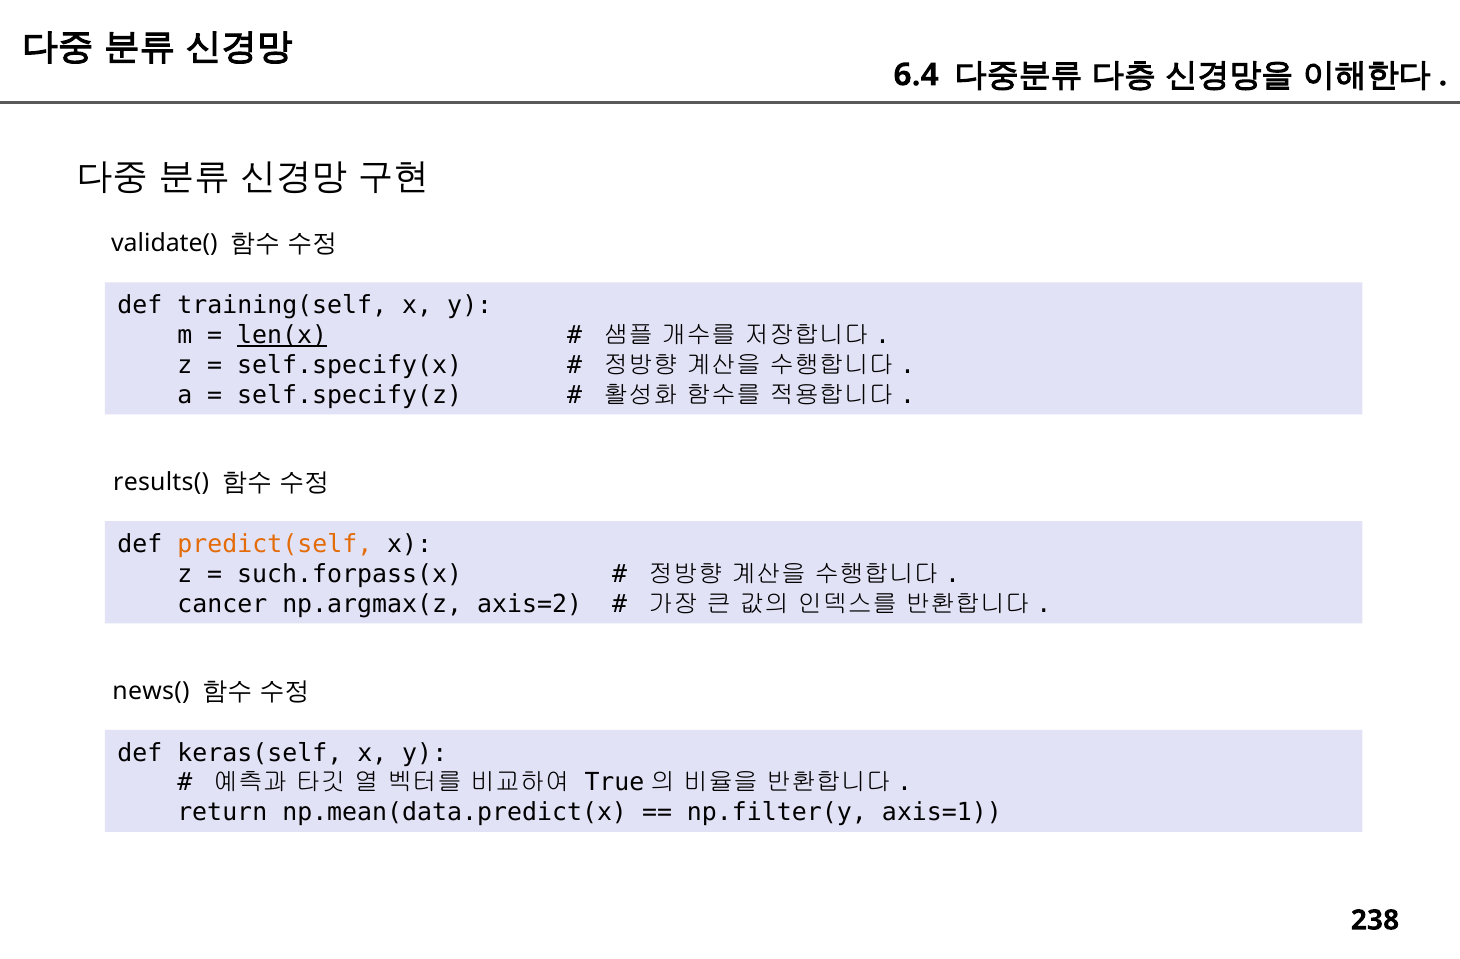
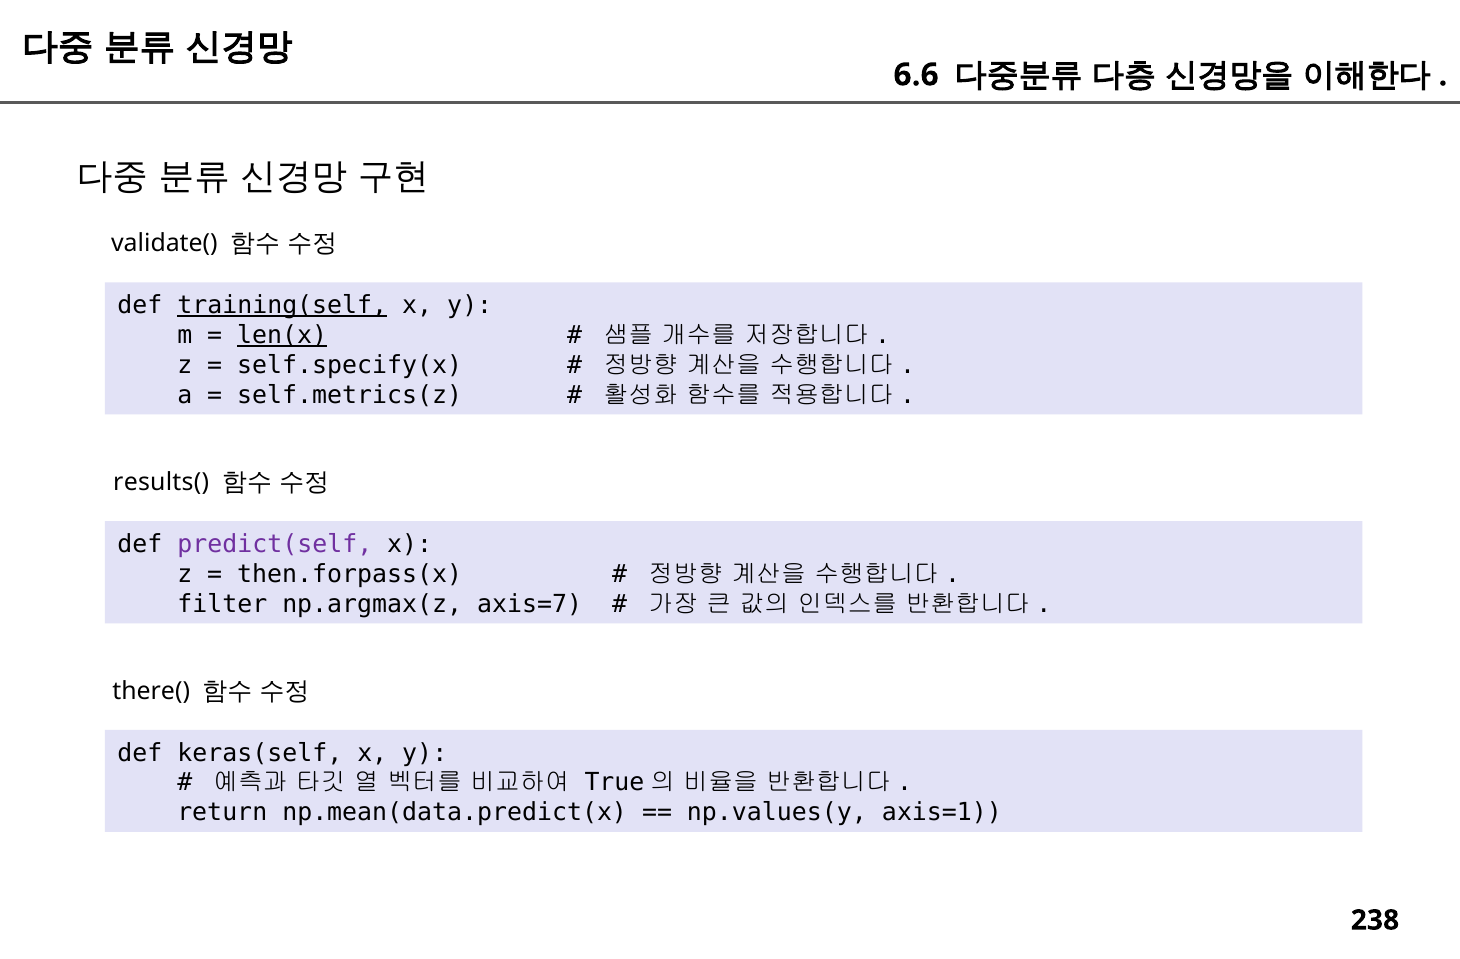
6.4: 6.4 -> 6.6
training(self underline: none -> present
self.specify(z: self.specify(z -> self.metrics(z
predict(self colour: orange -> purple
such.forpass(x: such.forpass(x -> then.forpass(x
cancer: cancer -> filter
axis=2: axis=2 -> axis=7
news(: news( -> there(
np.filter(y: np.filter(y -> np.values(y
